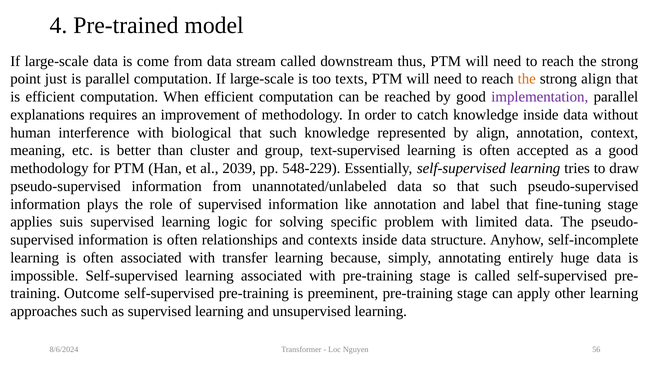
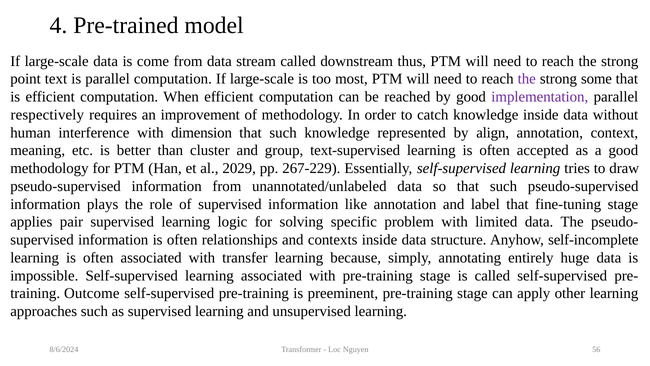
just: just -> text
texts: texts -> most
the at (527, 79) colour: orange -> purple
strong align: align -> some
explanations: explanations -> respectively
biological: biological -> dimension
2039: 2039 -> 2029
548-229: 548-229 -> 267-229
suis: suis -> pair
